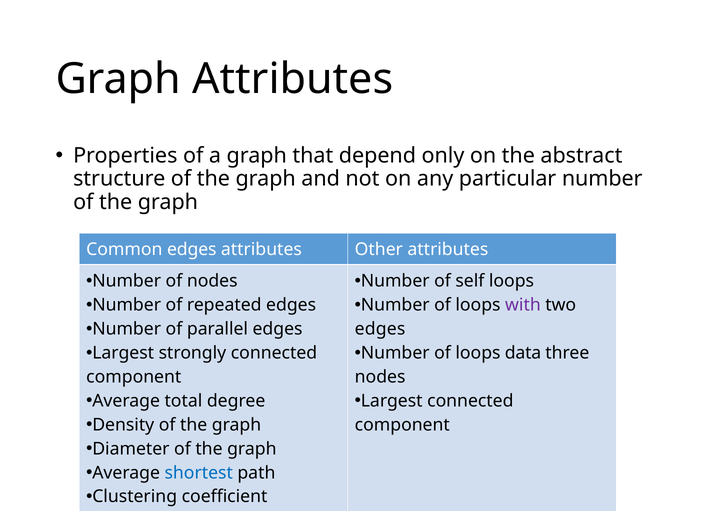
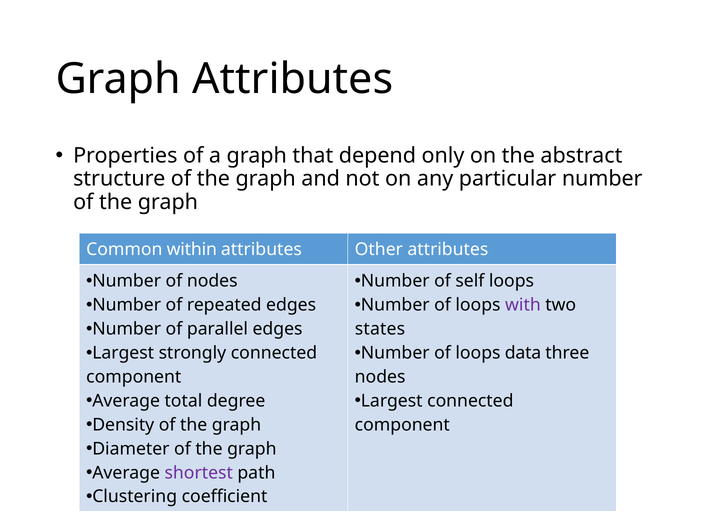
Common edges: edges -> within
edges at (380, 330): edges -> states
shortest colour: blue -> purple
